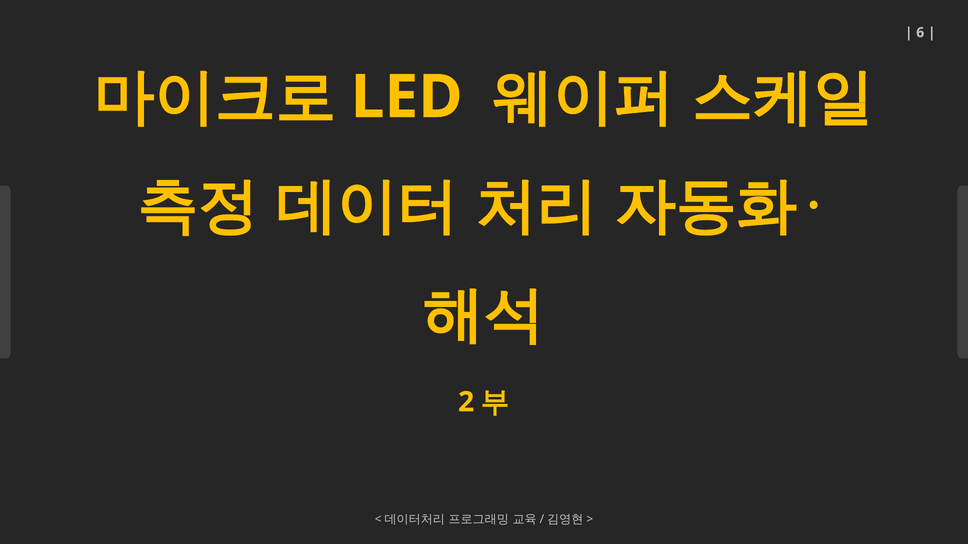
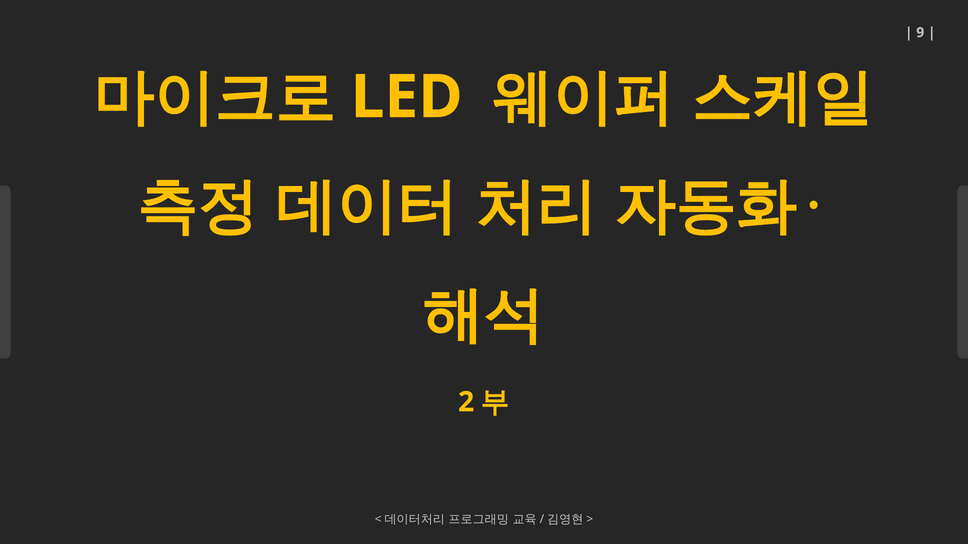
6: 6 -> 9
